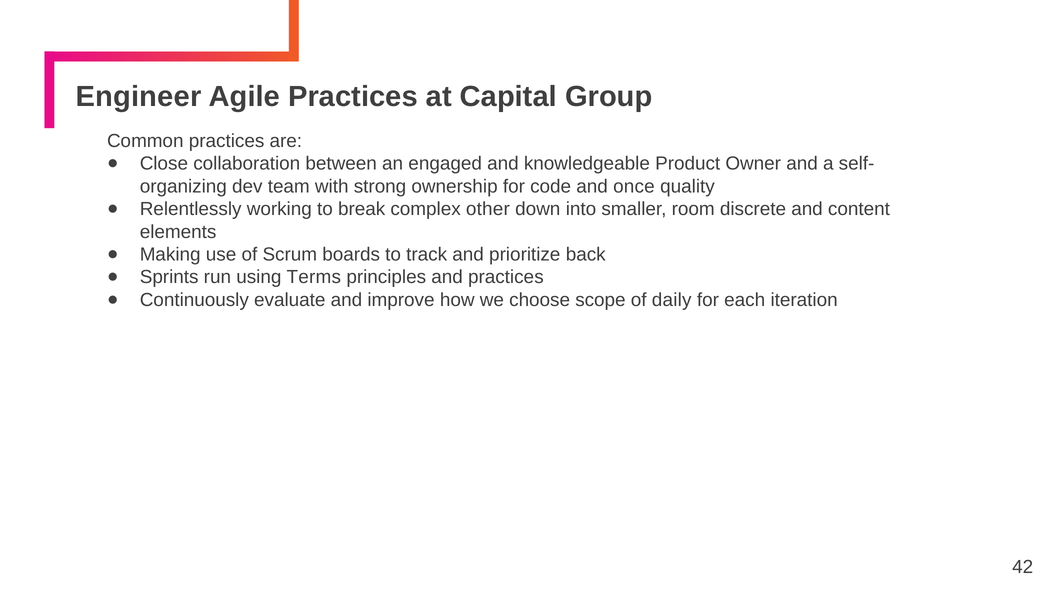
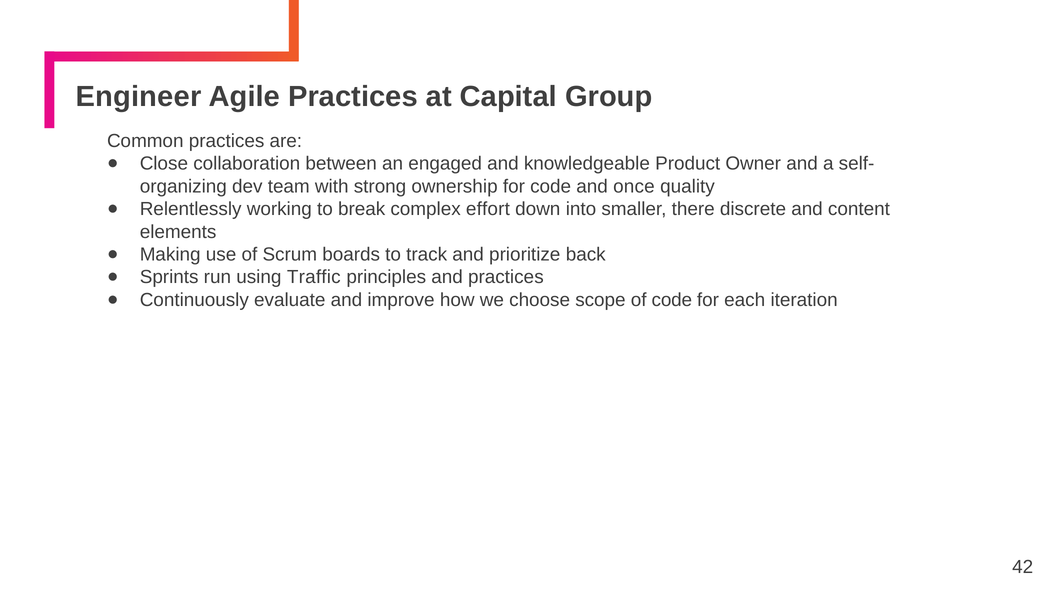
other: other -> effort
room: room -> there
Terms: Terms -> Traffic
of daily: daily -> code
